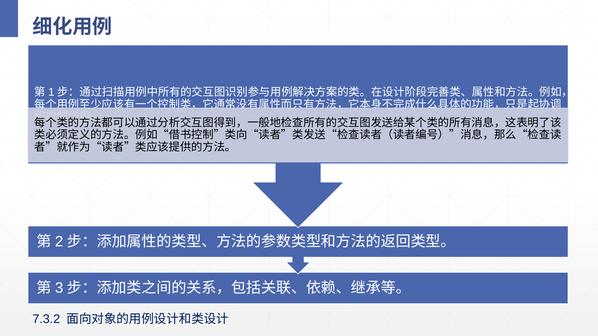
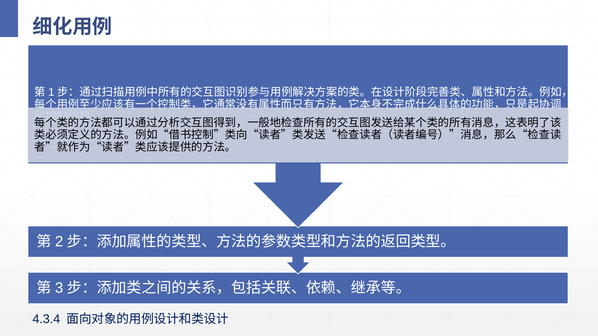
7.3.2: 7.3.2 -> 4.3.4
